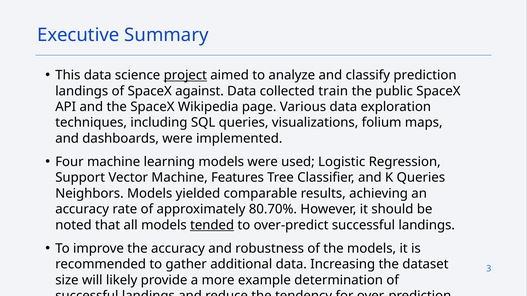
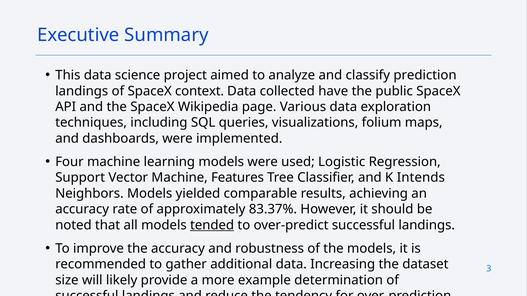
project underline: present -> none
against: against -> context
train: train -> have
K Queries: Queries -> Intends
80.70%: 80.70% -> 83.37%
